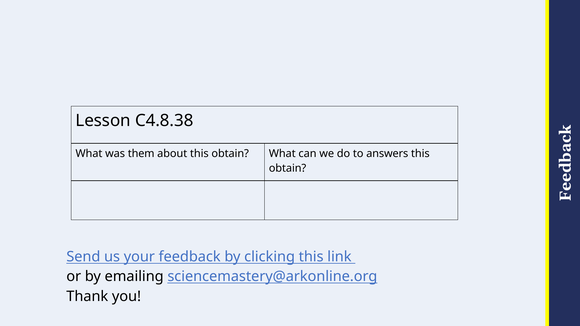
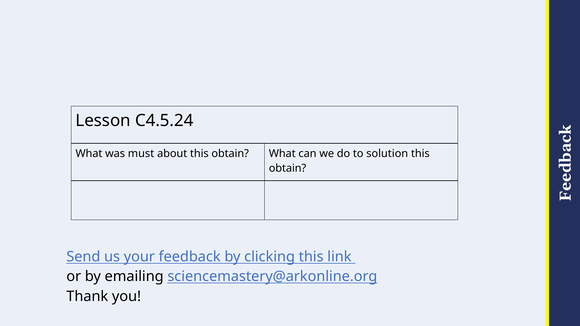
C4.8.38: C4.8.38 -> C4.5.24
them: them -> must
answers: answers -> solution
